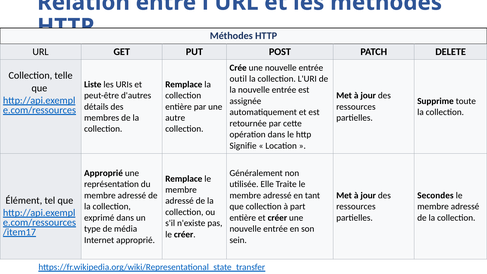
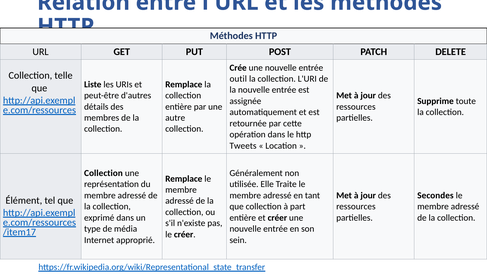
Signifie: Signifie -> Tweets
Approprié at (104, 173): Approprié -> Collection
